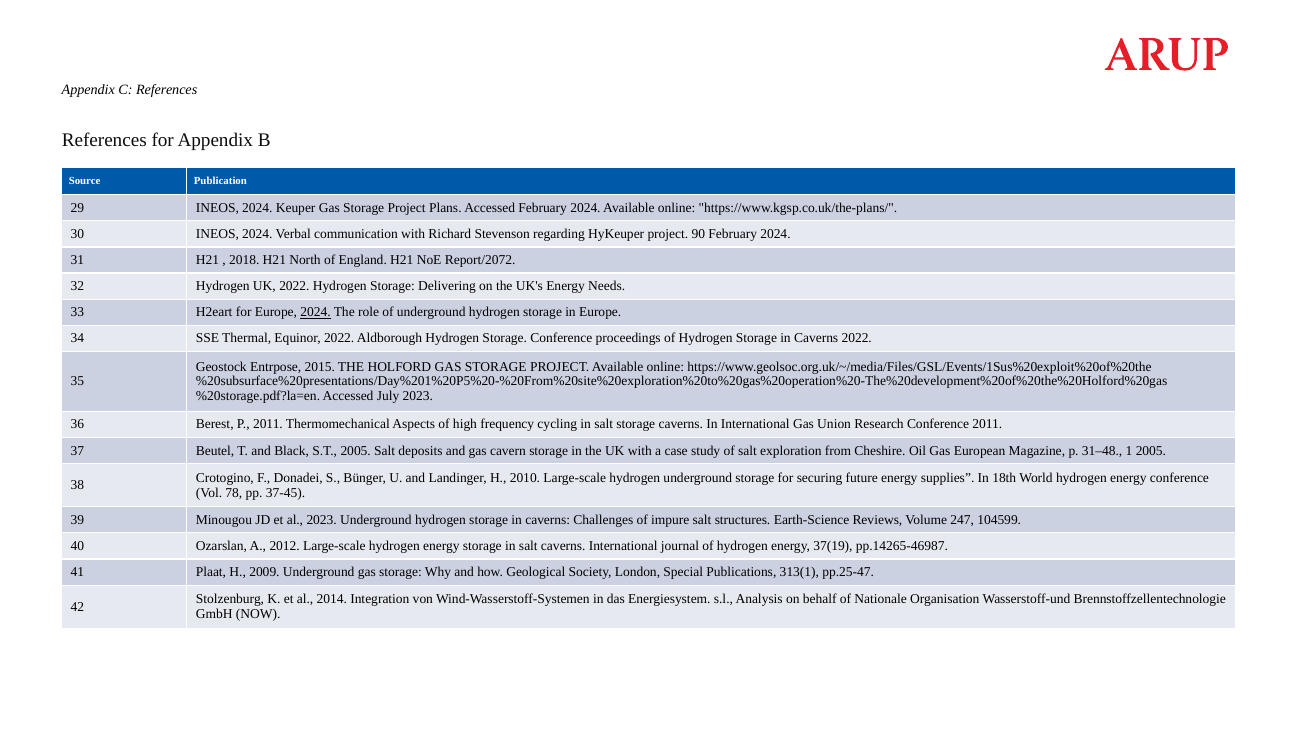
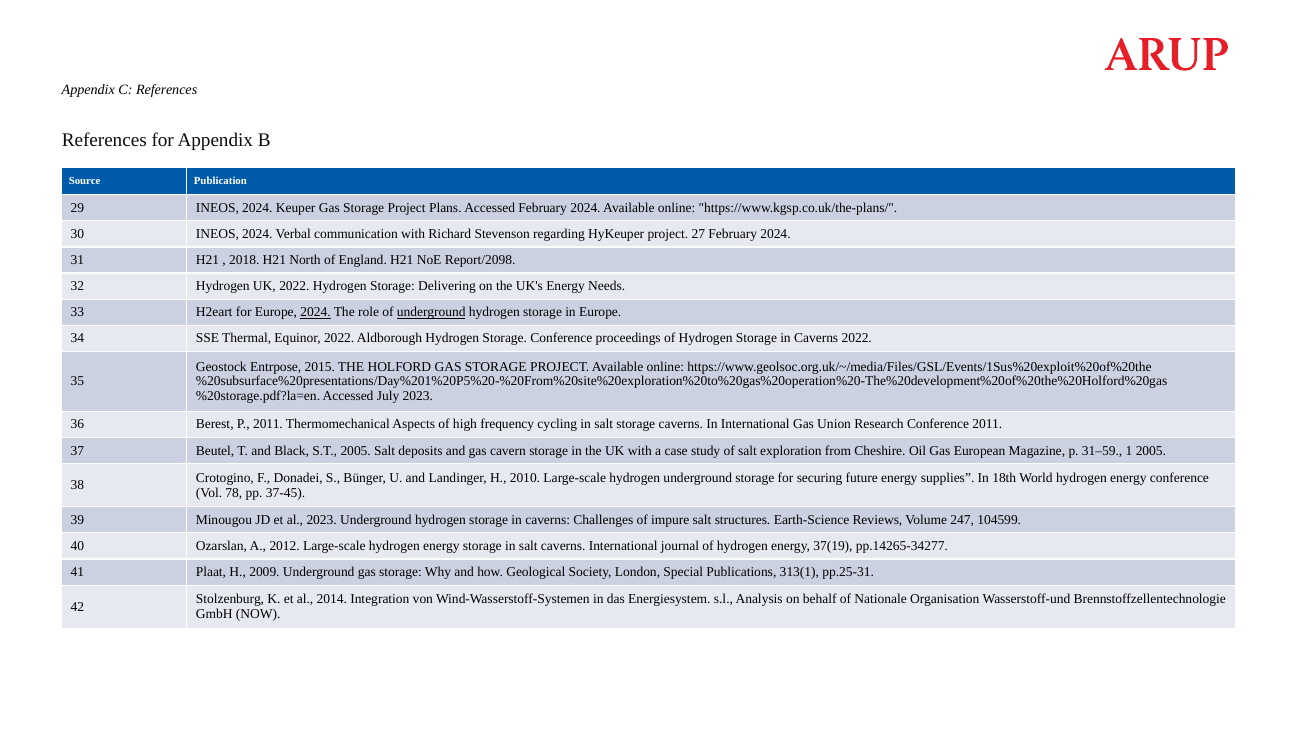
90: 90 -> 27
Report/2072: Report/2072 -> Report/2098
underground at (431, 312) underline: none -> present
31–48: 31–48 -> 31–59
pp.14265-46987: pp.14265-46987 -> pp.14265-34277
pp.25-47: pp.25-47 -> pp.25-31
